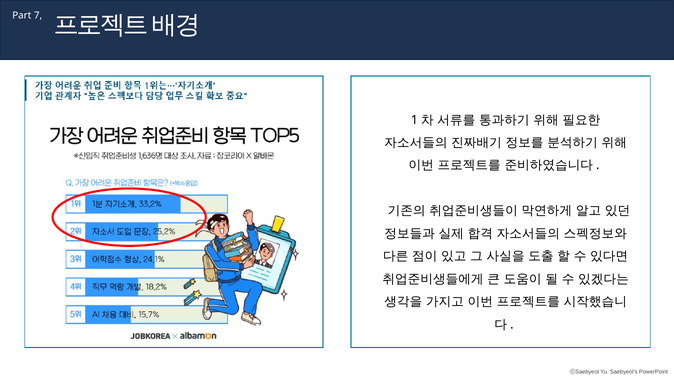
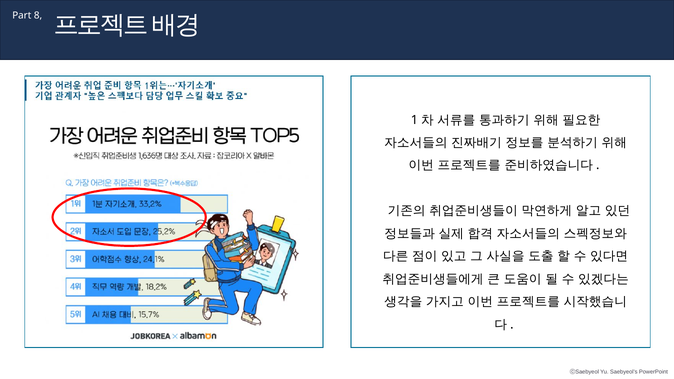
7: 7 -> 8
